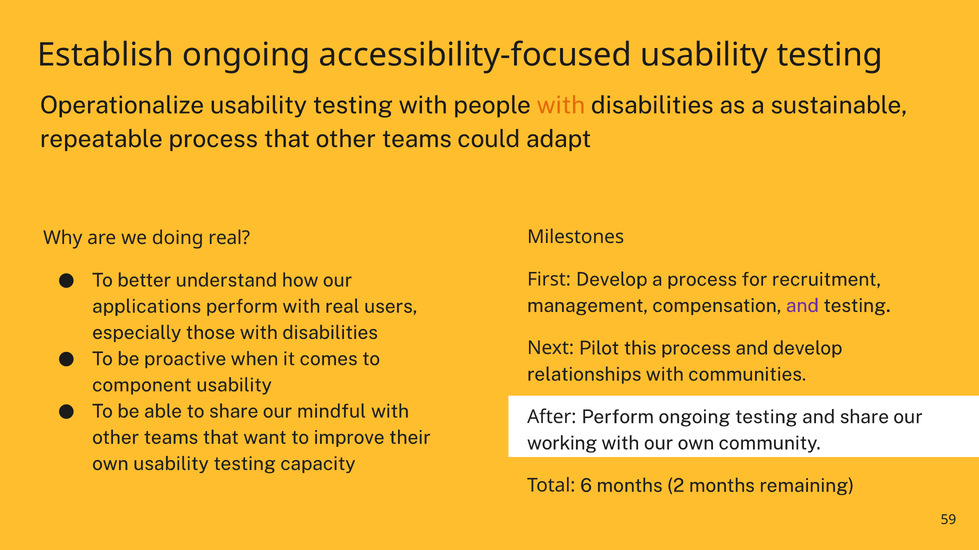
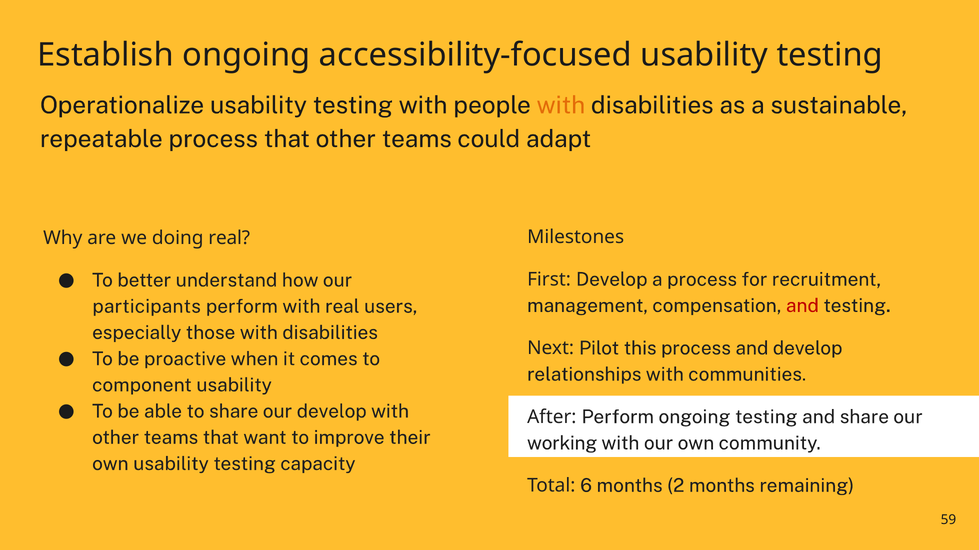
and at (802, 306) colour: purple -> red
applications: applications -> participants
our mindful: mindful -> develop
